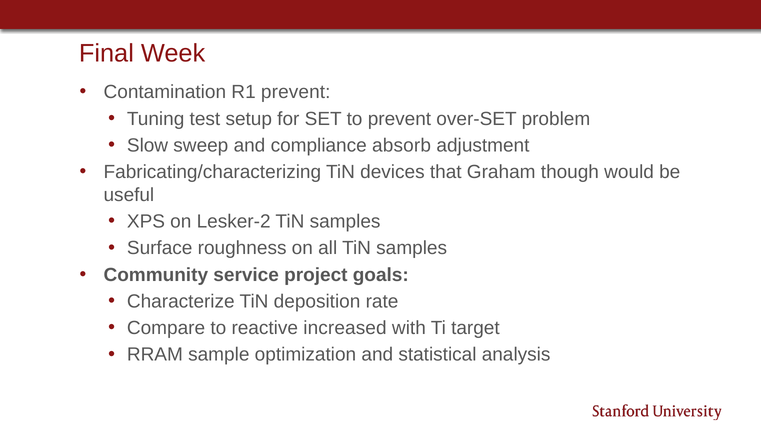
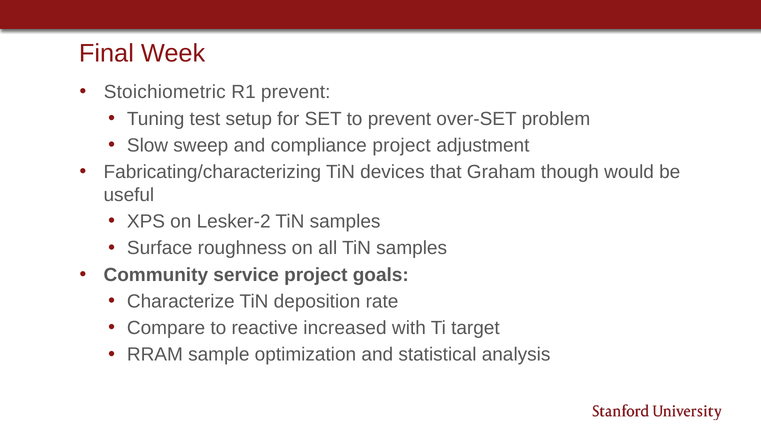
Contamination: Contamination -> Stoichiometric
compliance absorb: absorb -> project
